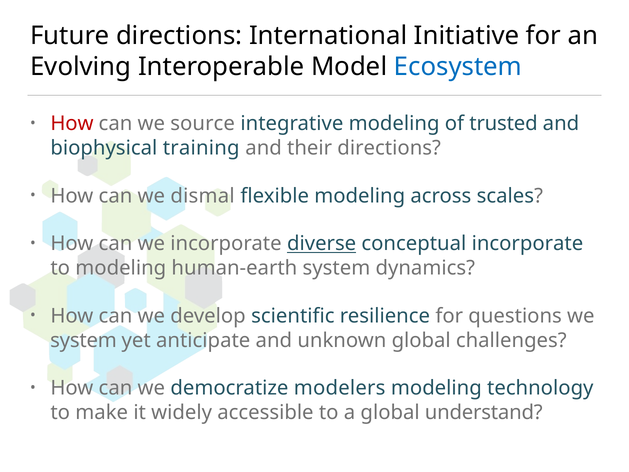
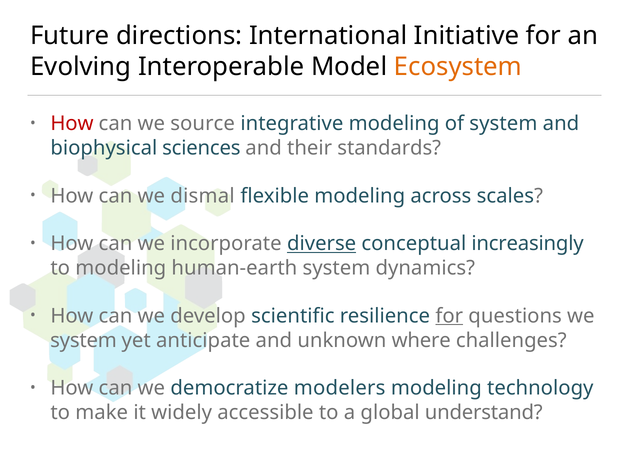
Ecosystem colour: blue -> orange
of trusted: trusted -> system
training: training -> sciences
their directions: directions -> standards
conceptual incorporate: incorporate -> increasingly
for at (449, 316) underline: none -> present
unknown global: global -> where
